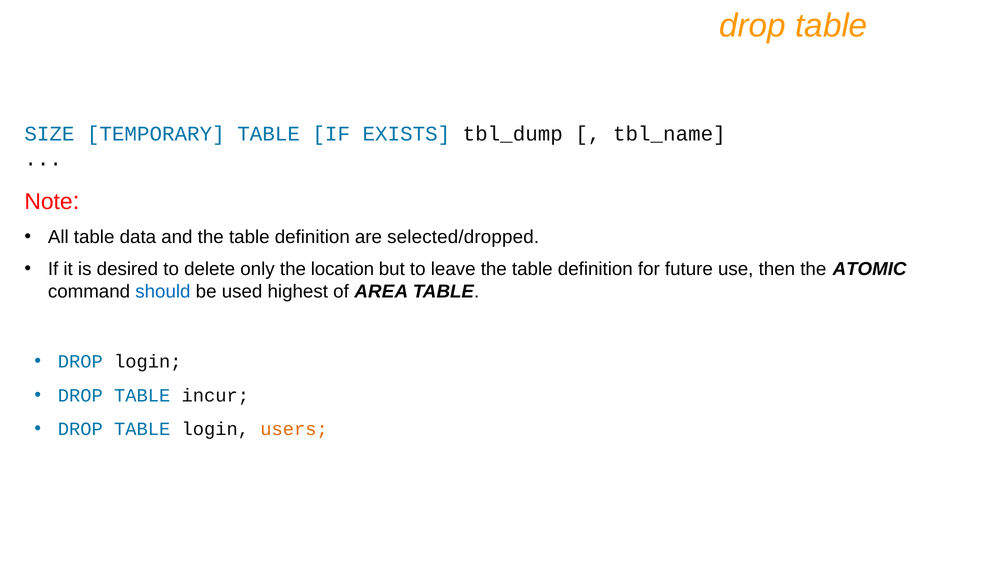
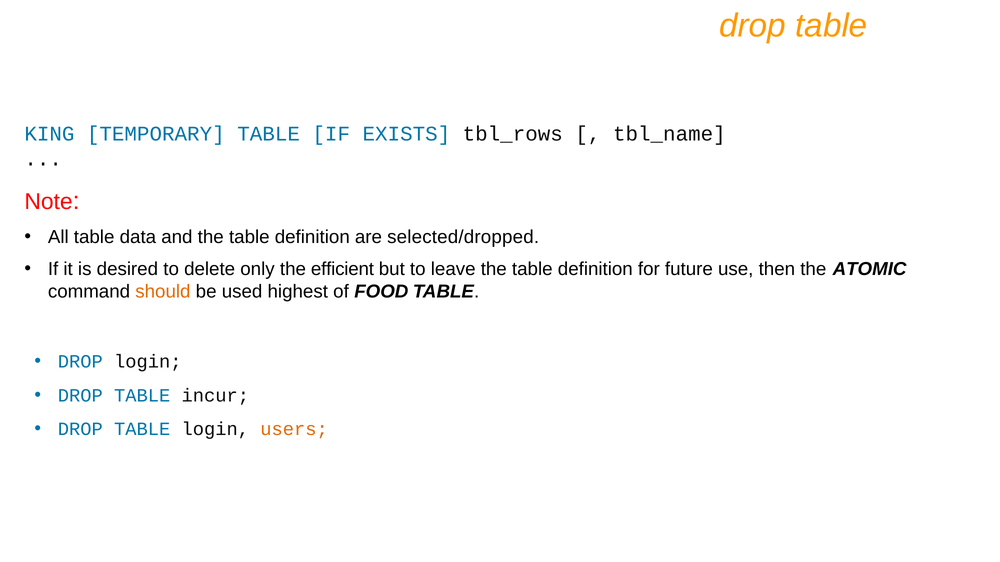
SIZE: SIZE -> KING
tbl_dump: tbl_dump -> tbl_rows
location: location -> efficient
should colour: blue -> orange
AREA: AREA -> FOOD
